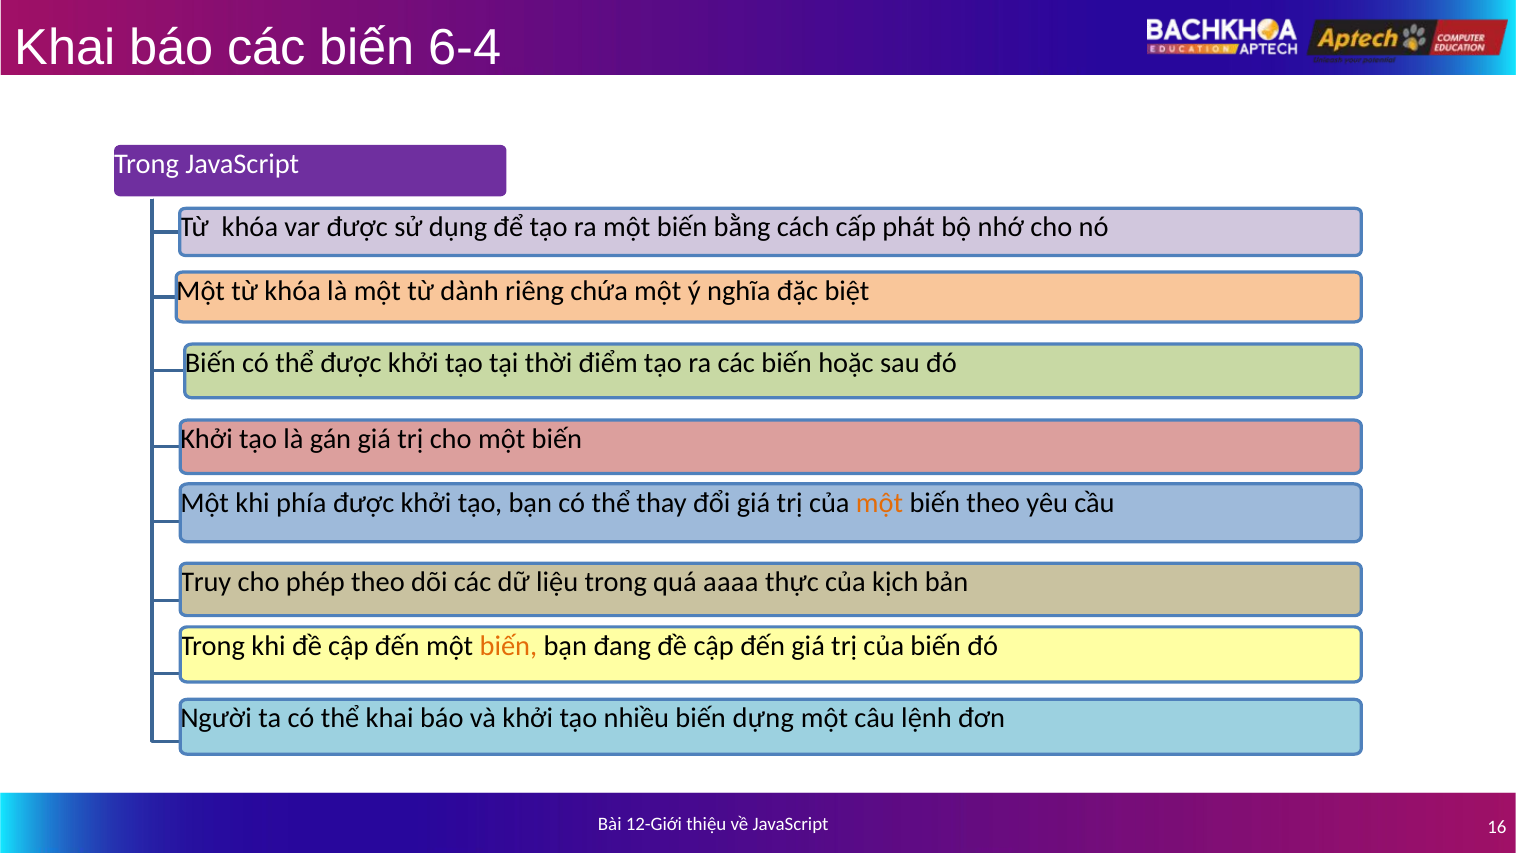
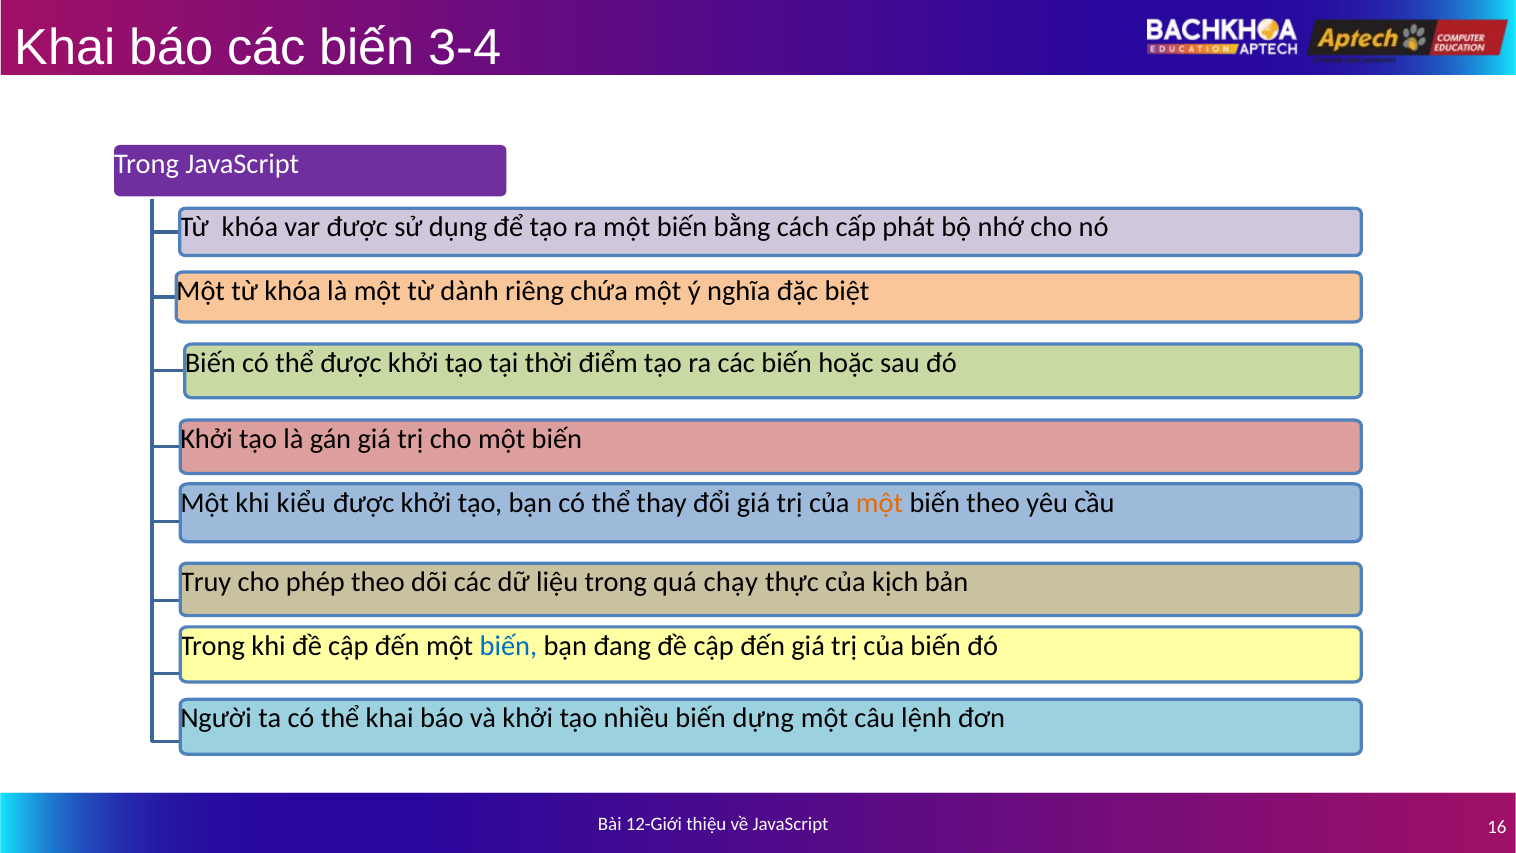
6-4: 6-4 -> 3-4
phía: phía -> kiểu
aaaa: aaaa -> chạy
biến at (508, 646) colour: orange -> blue
